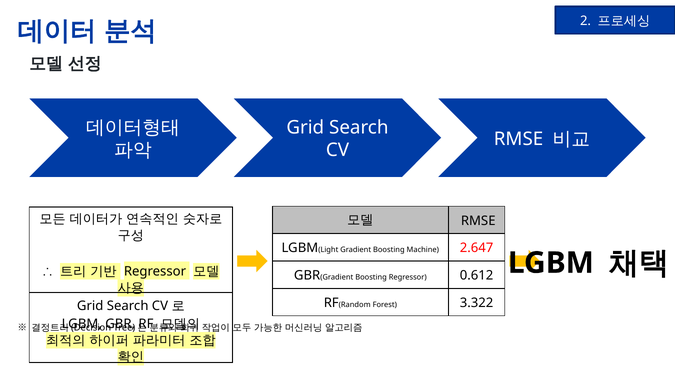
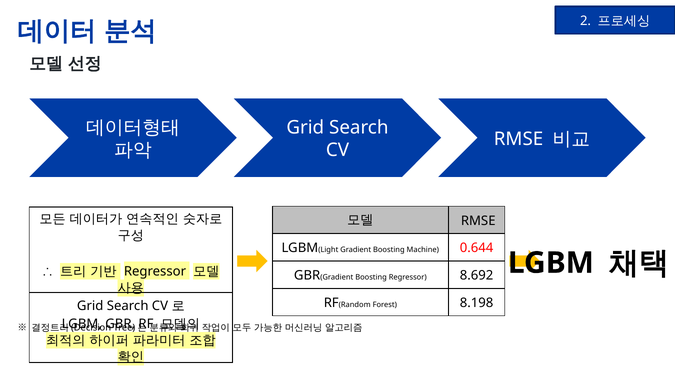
2.647: 2.647 -> 0.644
0.612: 0.612 -> 8.692
3.322: 3.322 -> 8.198
